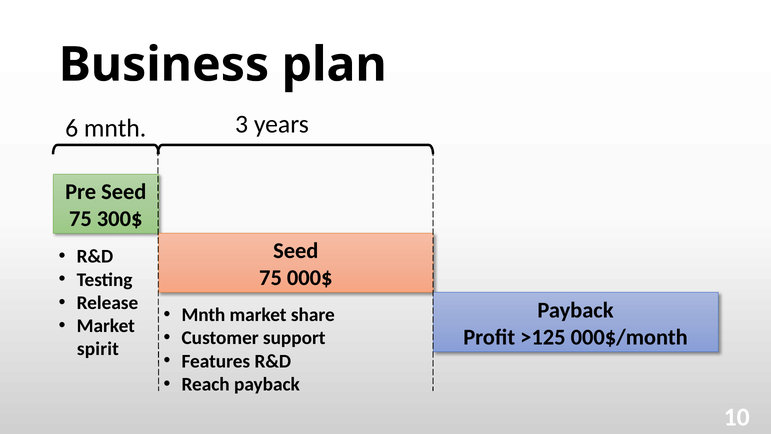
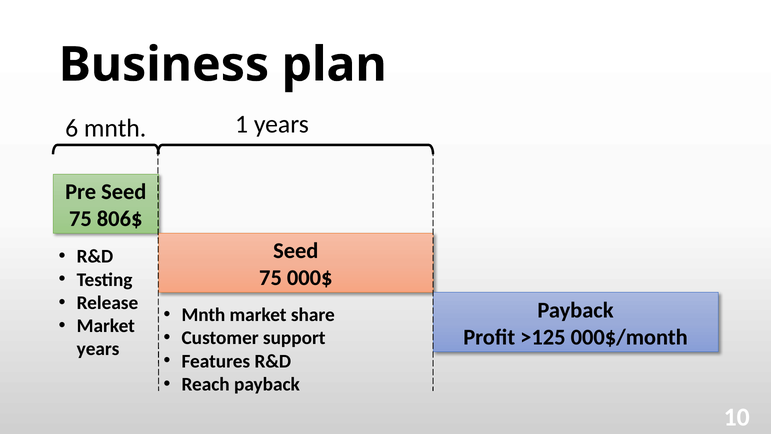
3: 3 -> 1
300$: 300$ -> 806$
spirit at (98, 349): spirit -> years
